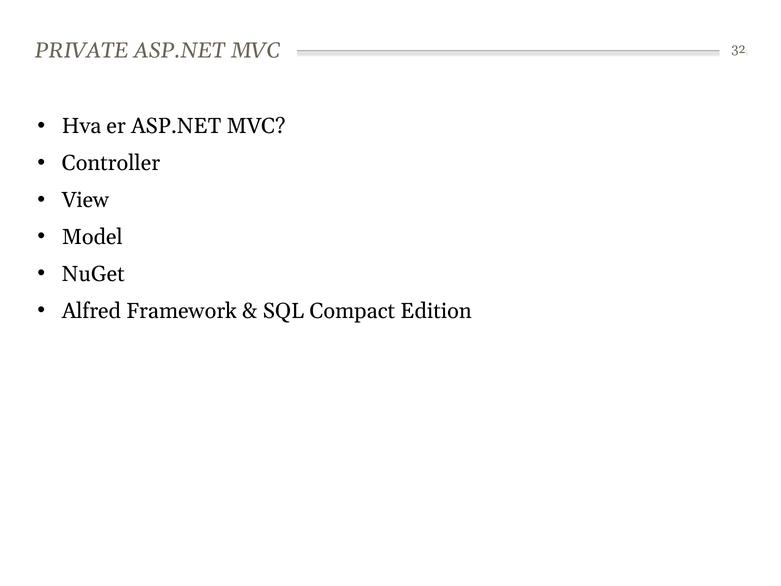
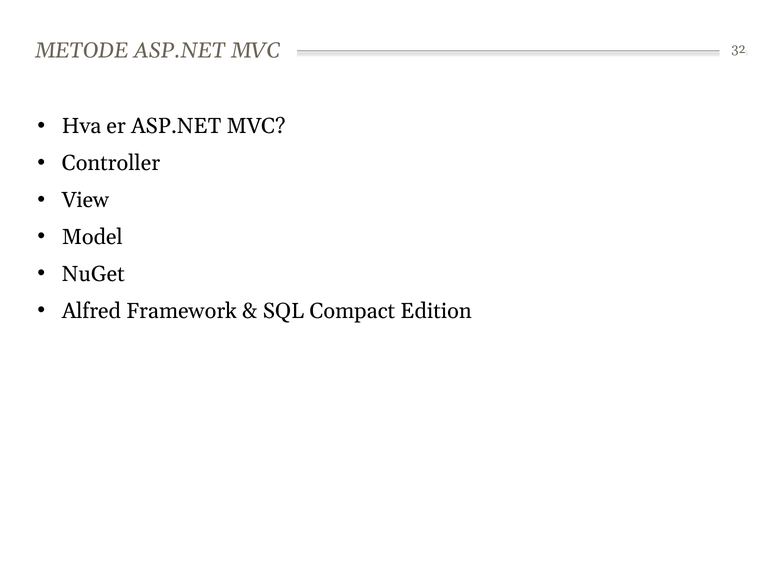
PRIVATE: PRIVATE -> METODE
